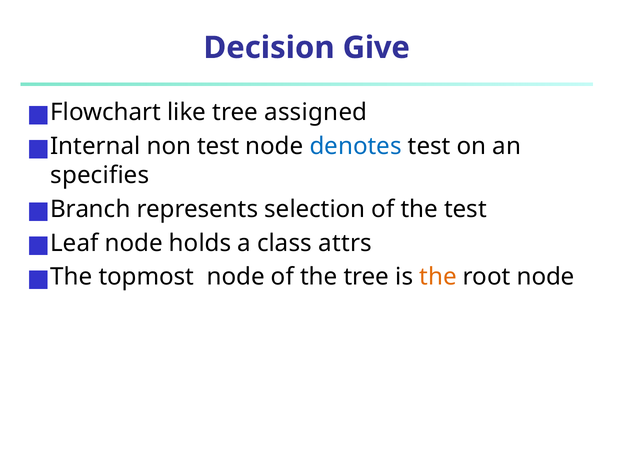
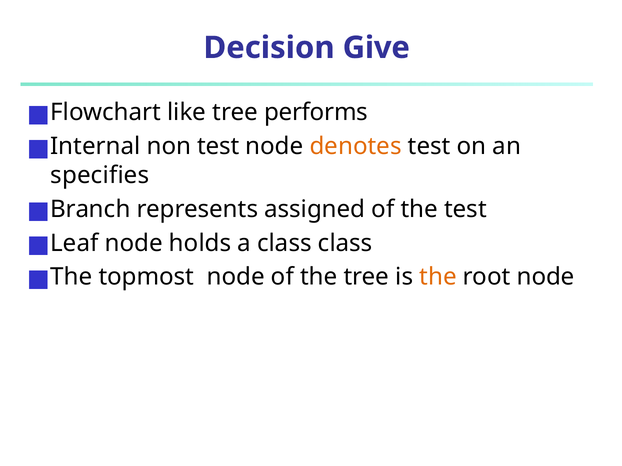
assigned: assigned -> performs
denotes colour: blue -> orange
selection: selection -> assigned
class attrs: attrs -> class
